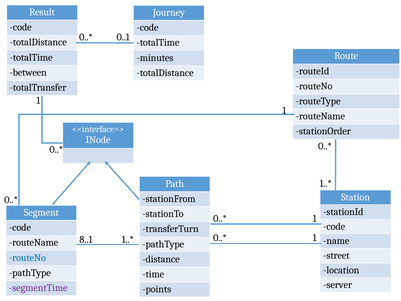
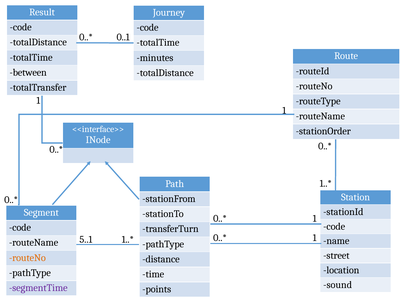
8..1: 8..1 -> 5..1
routeNo at (27, 258) colour: blue -> orange
server: server -> sound
